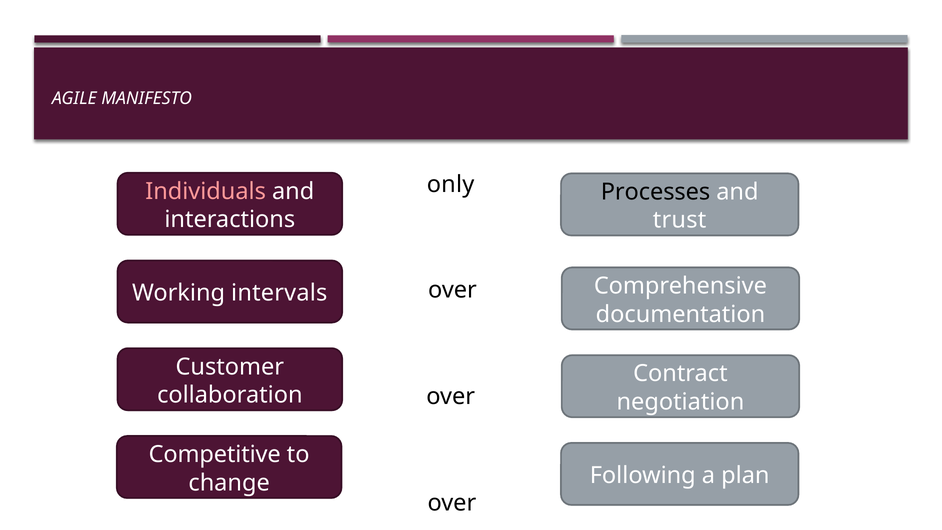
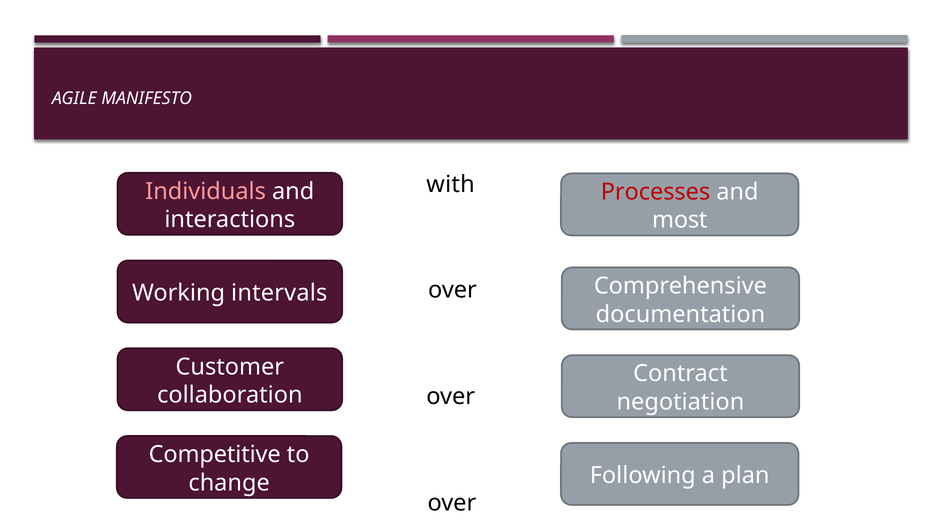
only: only -> with
Processes colour: black -> red
trust: trust -> most
